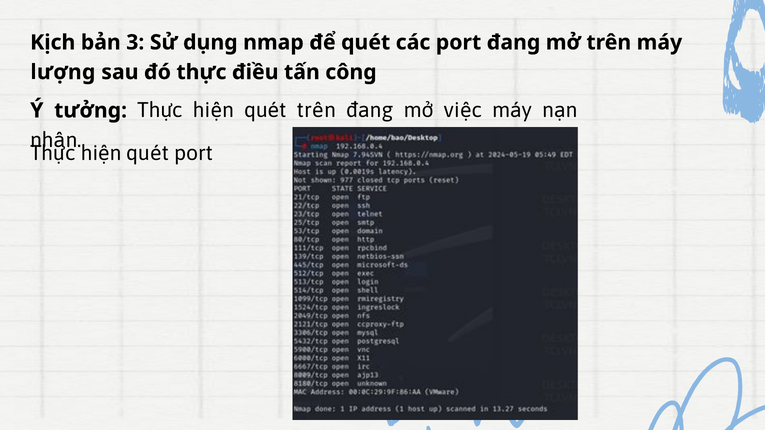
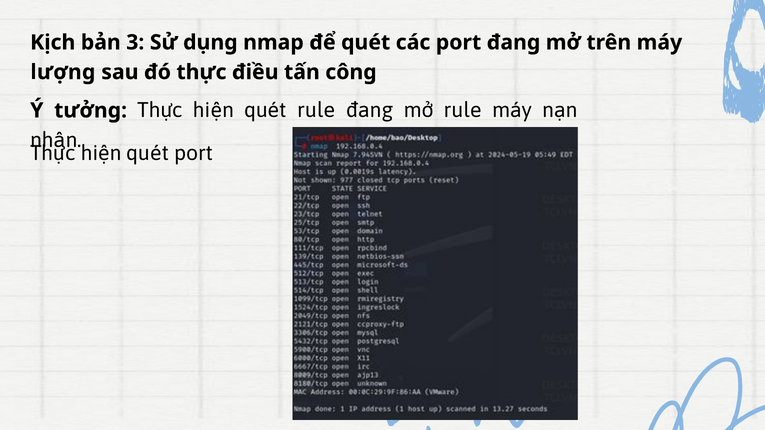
quét trên: trên -> rule
mở việc: việc -> rule
